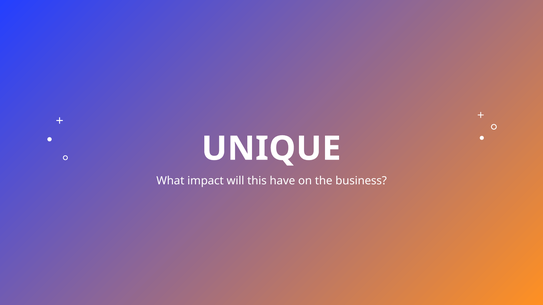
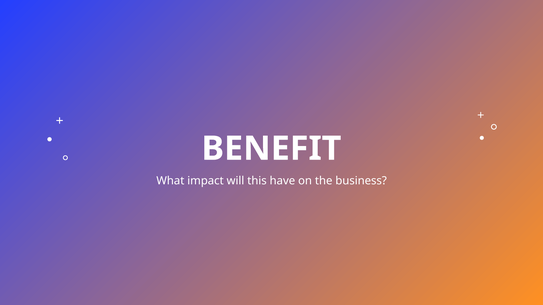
UNIQUE: UNIQUE -> BENEFIT
